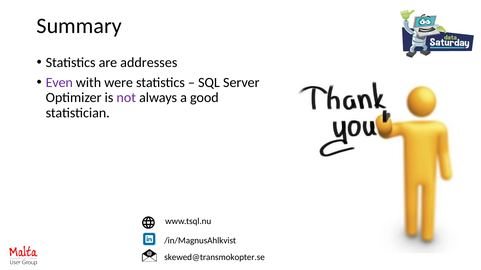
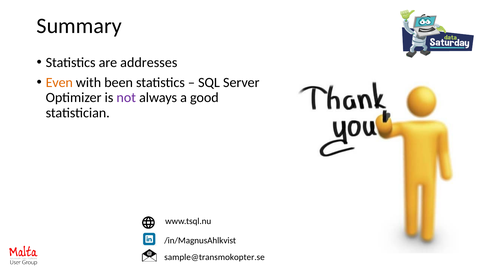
Even colour: purple -> orange
were: were -> been
skewed@transmokopter.se: skewed@transmokopter.se -> sample@transmokopter.se
